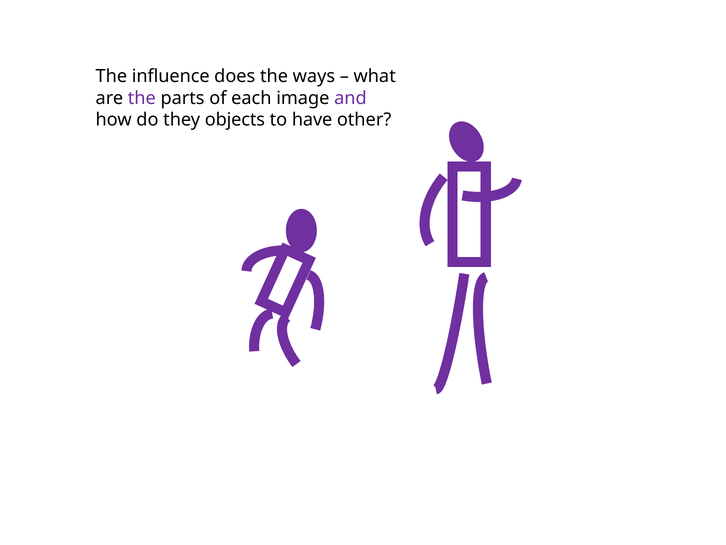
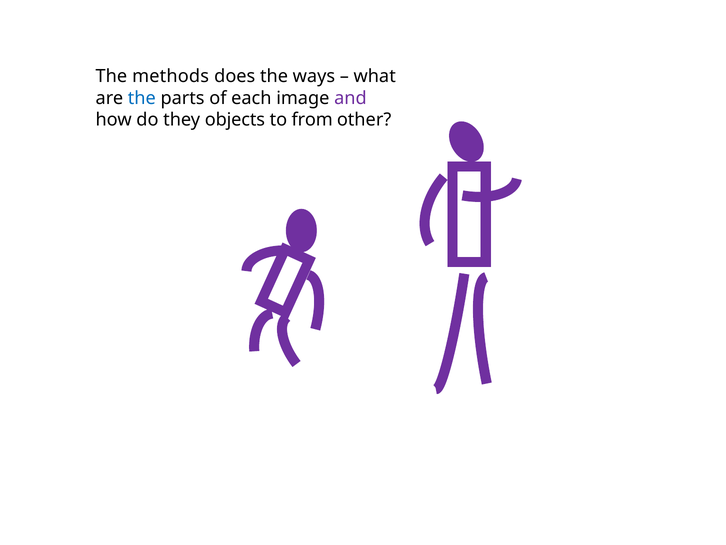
influence: influence -> methods
the at (142, 98) colour: purple -> blue
have: have -> from
